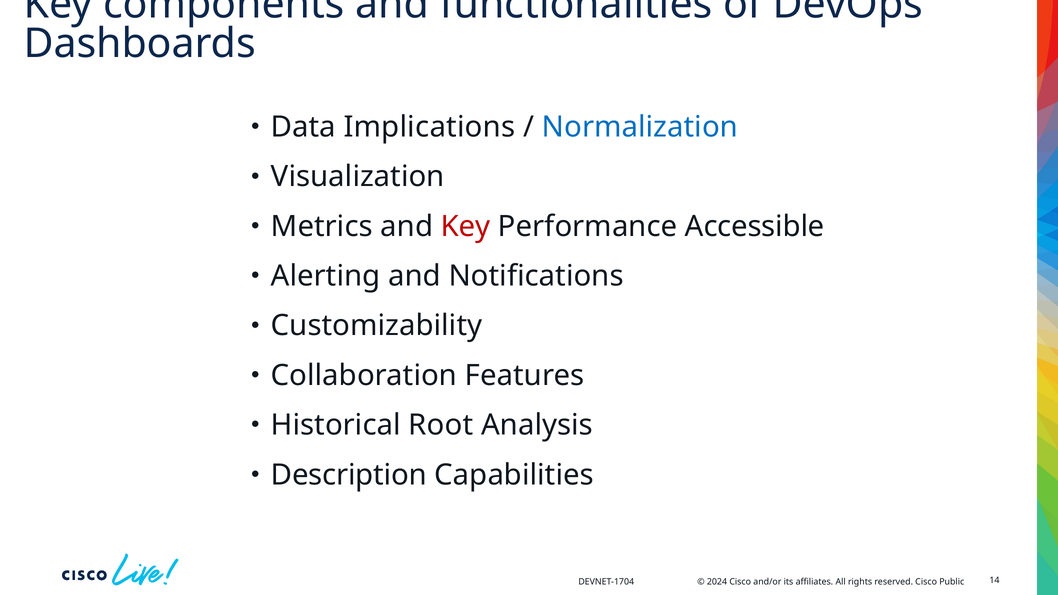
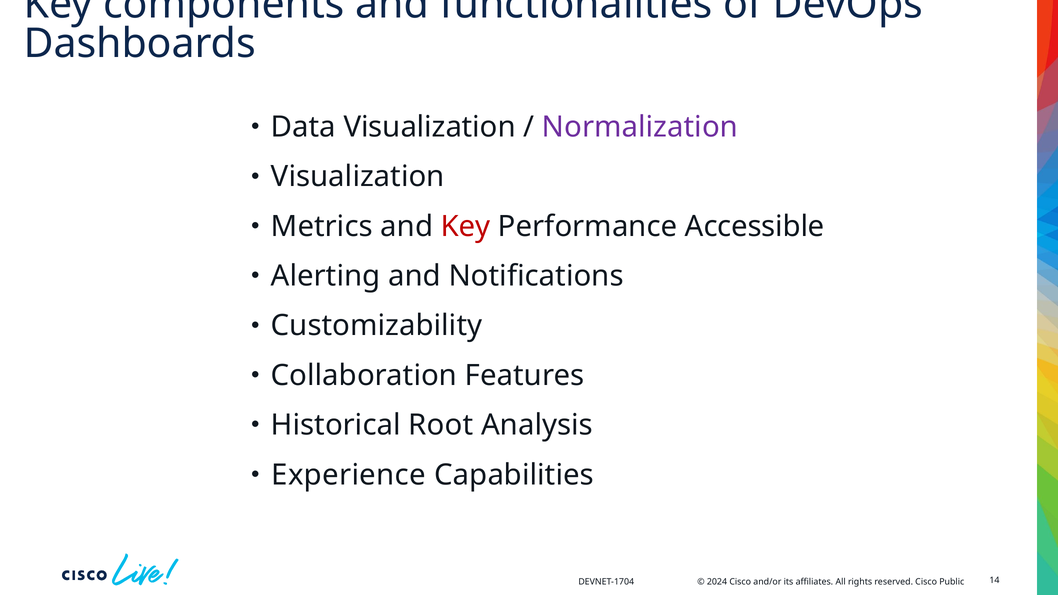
Data Implications: Implications -> Visualization
Normalization colour: blue -> purple
Description: Description -> Experience
